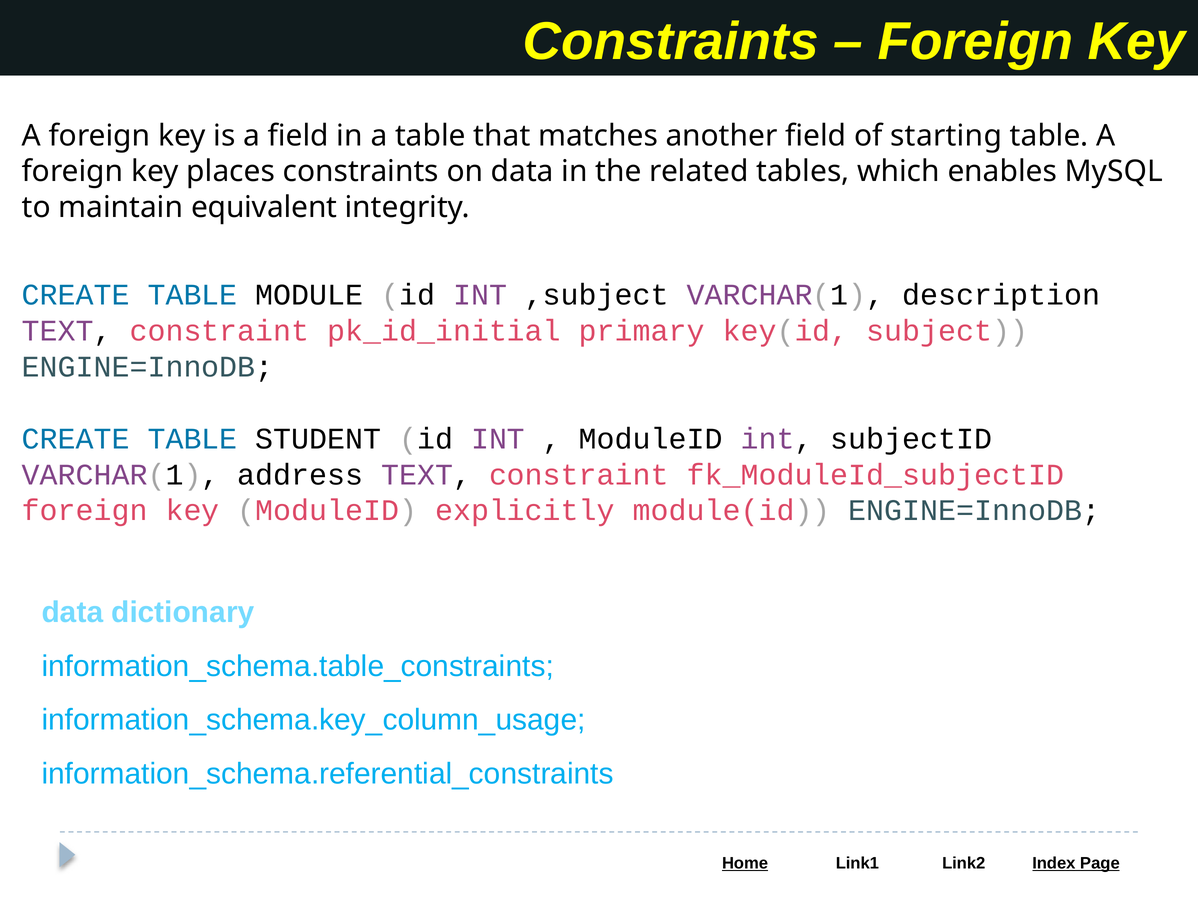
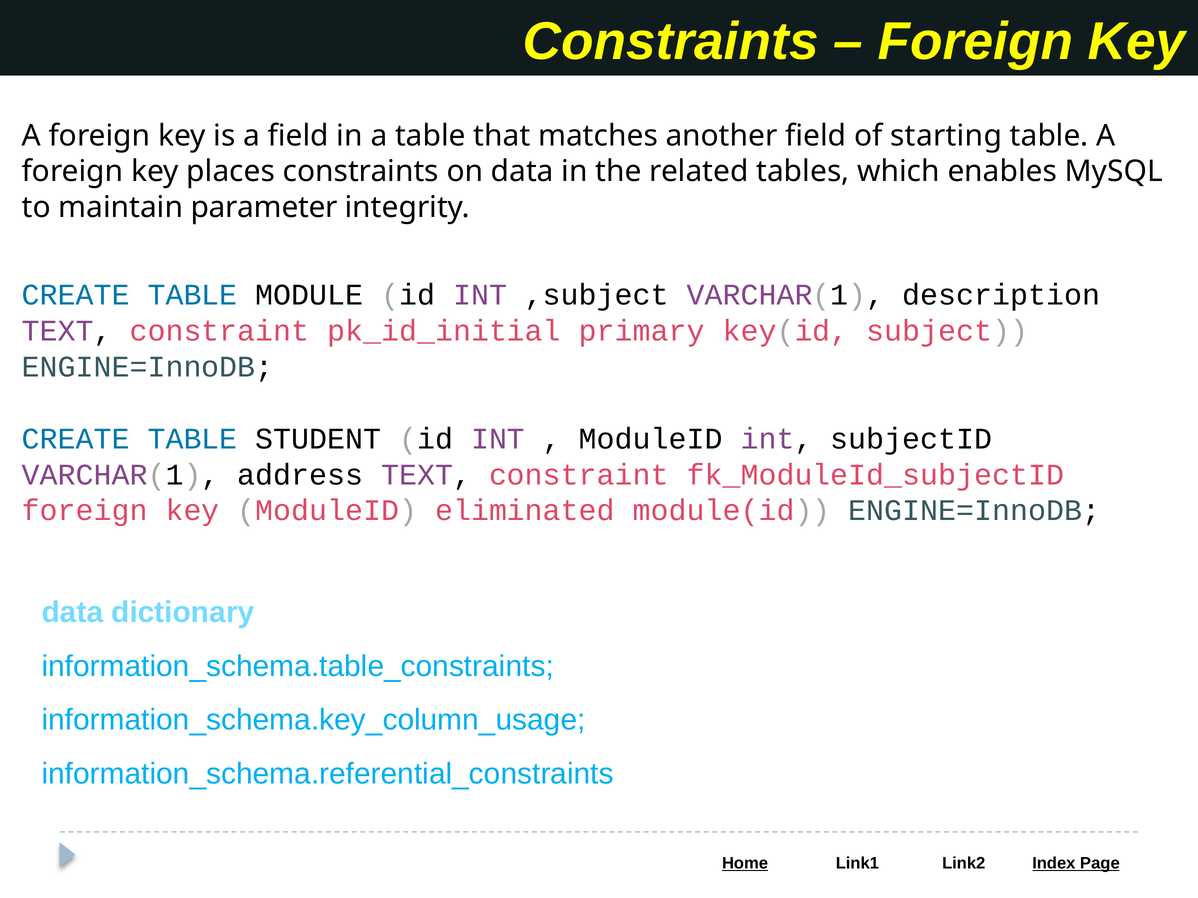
equivalent: equivalent -> parameter
explicitly: explicitly -> eliminated
